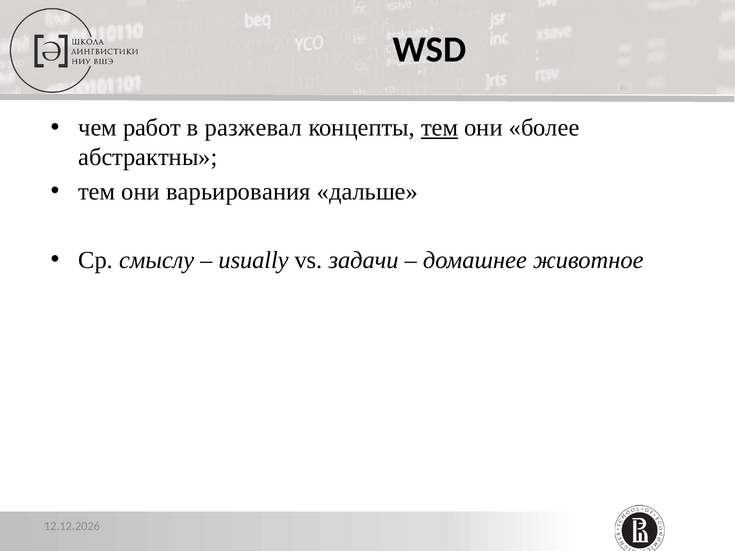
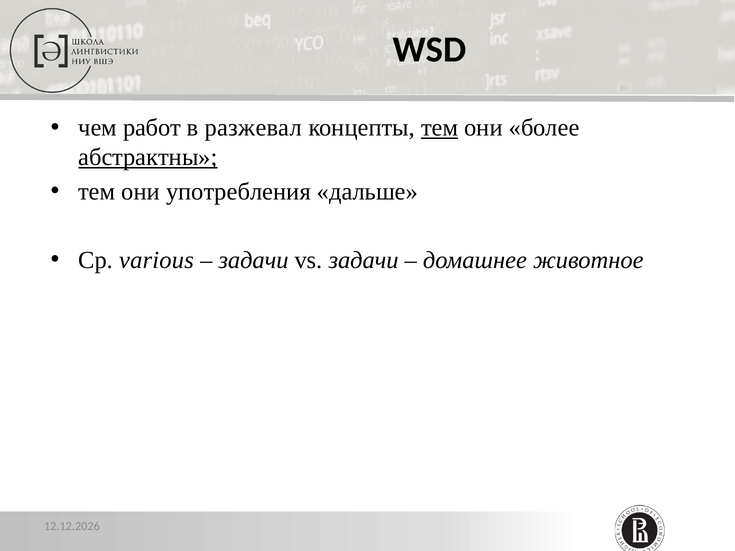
абстрактны underline: none -> present
варьирования: варьирования -> употребления
смыслу: смыслу -> various
usually at (254, 260): usually -> задачи
